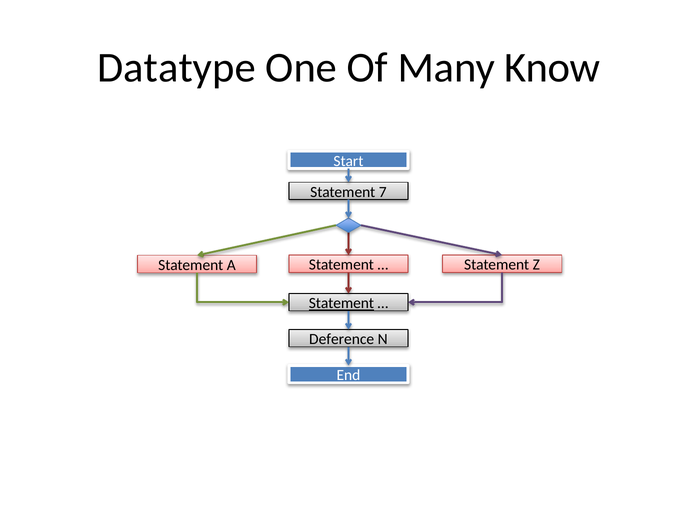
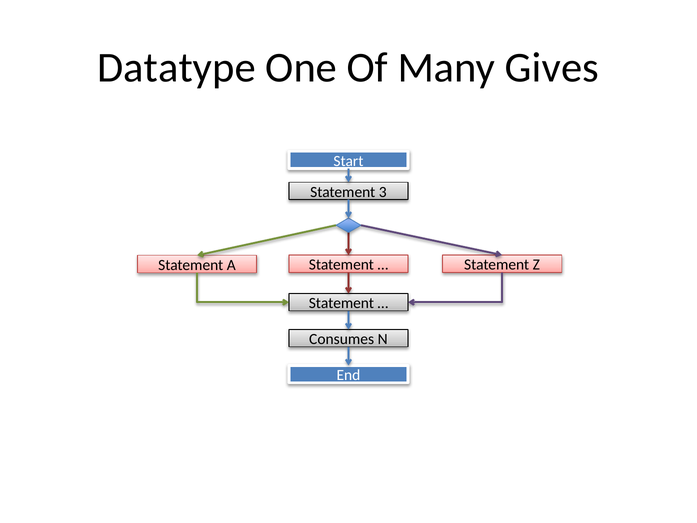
Know: Know -> Gives
7: 7 -> 3
Statement at (341, 303) underline: present -> none
Deference: Deference -> Consumes
